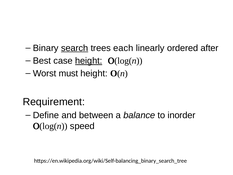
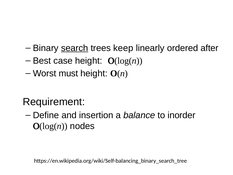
each: each -> keep
height at (89, 61) underline: present -> none
between: between -> insertion
speed: speed -> nodes
